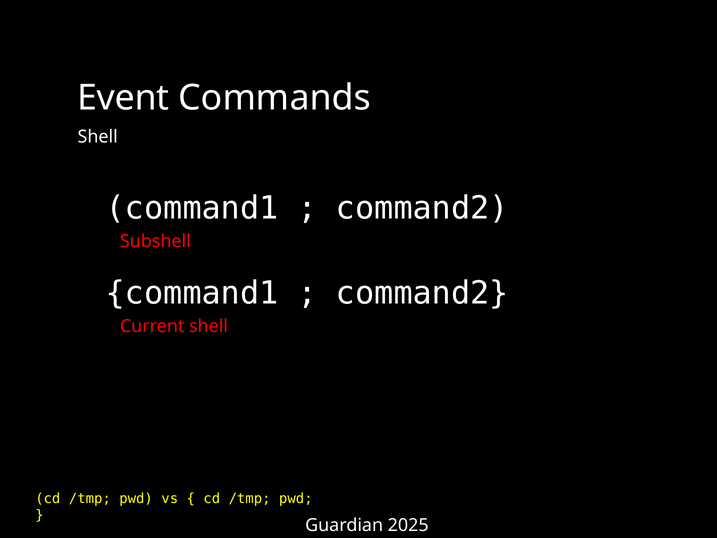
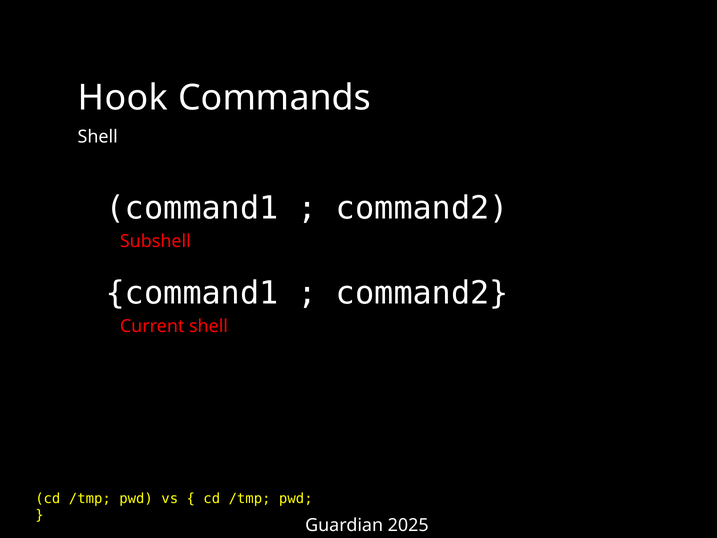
Event: Event -> Hook
